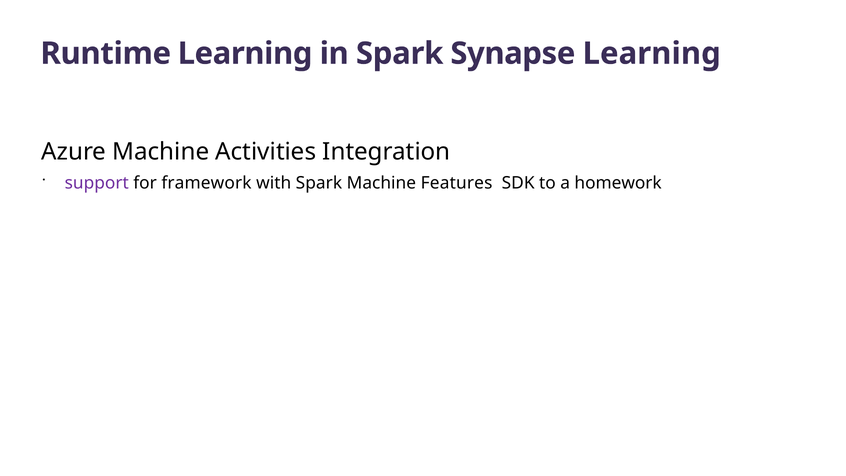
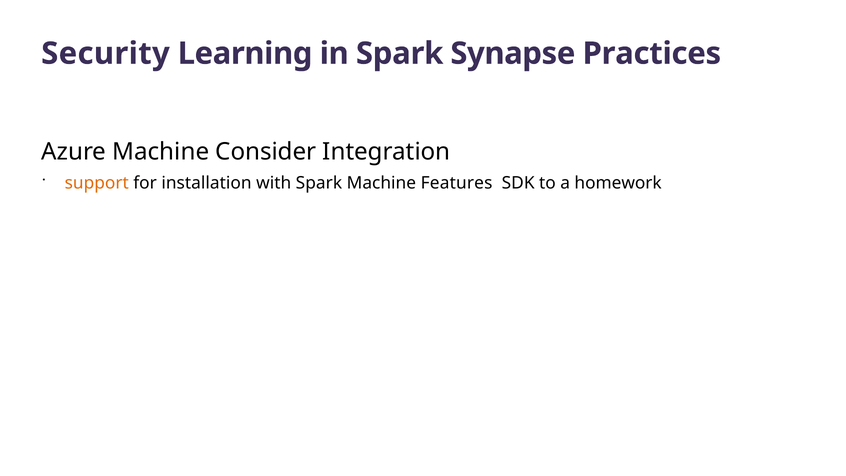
Runtime: Runtime -> Security
Synapse Learning: Learning -> Practices
Activities: Activities -> Consider
support colour: purple -> orange
framework: framework -> installation
